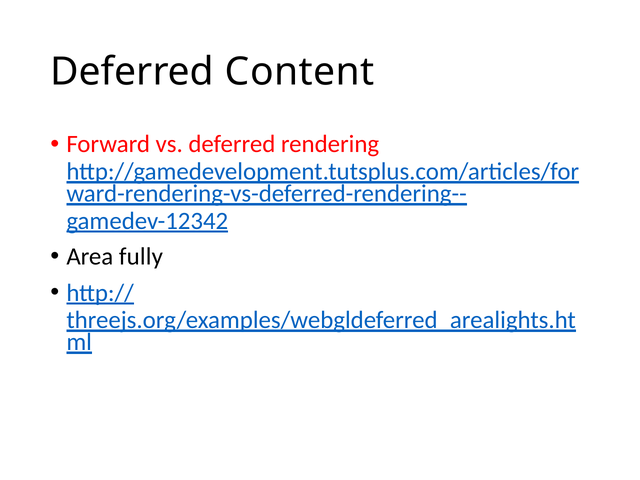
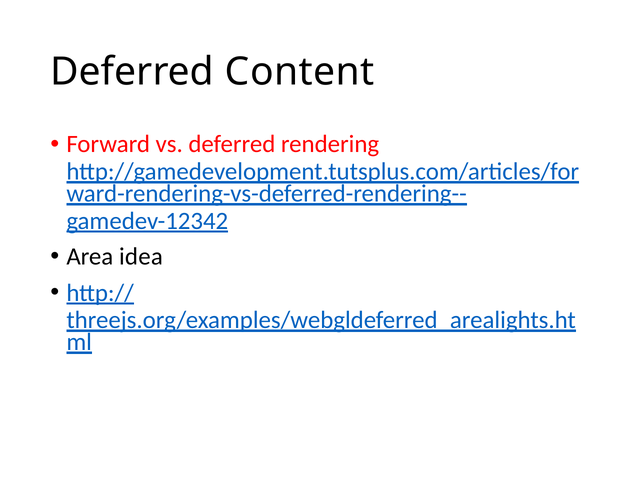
fully: fully -> idea
